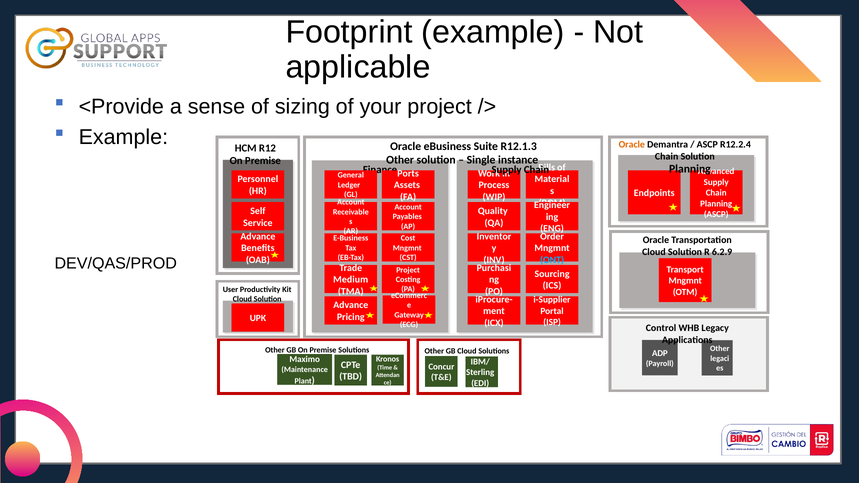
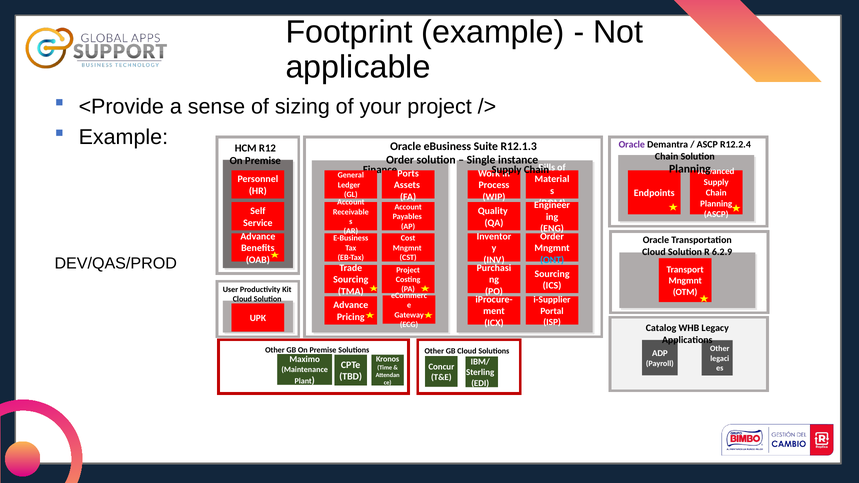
Oracle at (632, 144) colour: orange -> purple
Other at (400, 160): Other -> Order
Medium at (351, 280): Medium -> Sourcing
Control: Control -> Catalog
